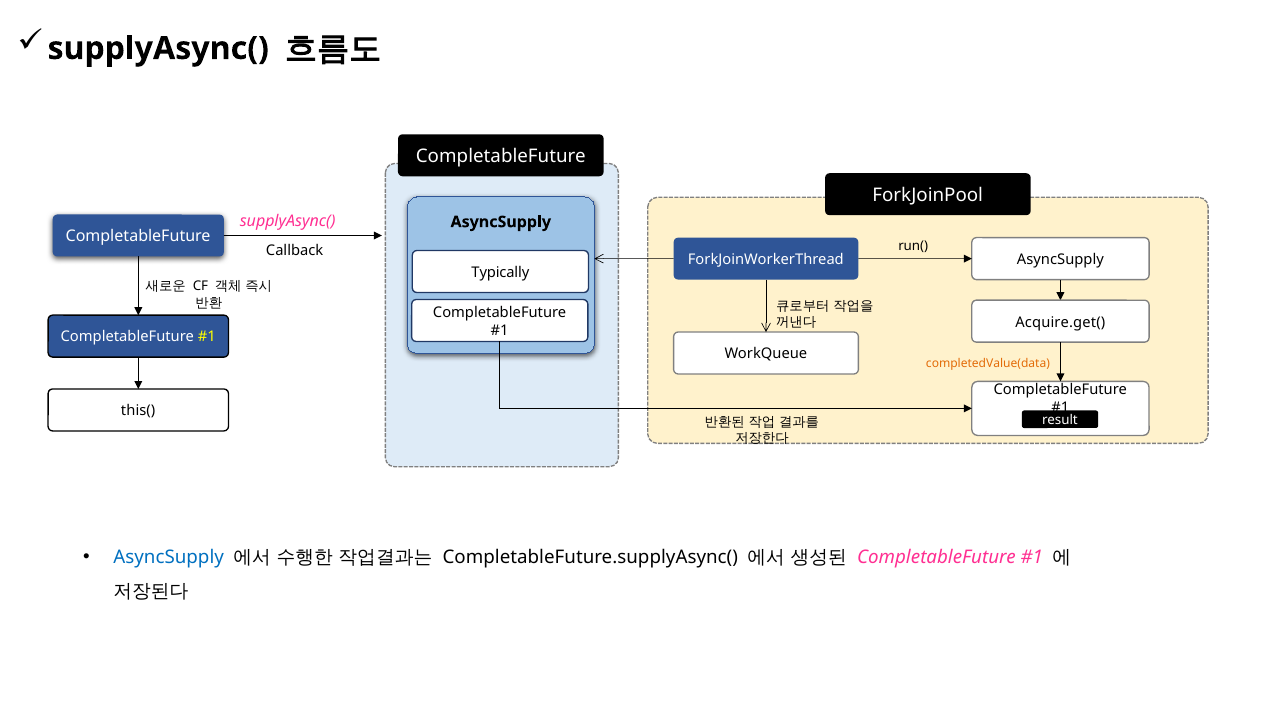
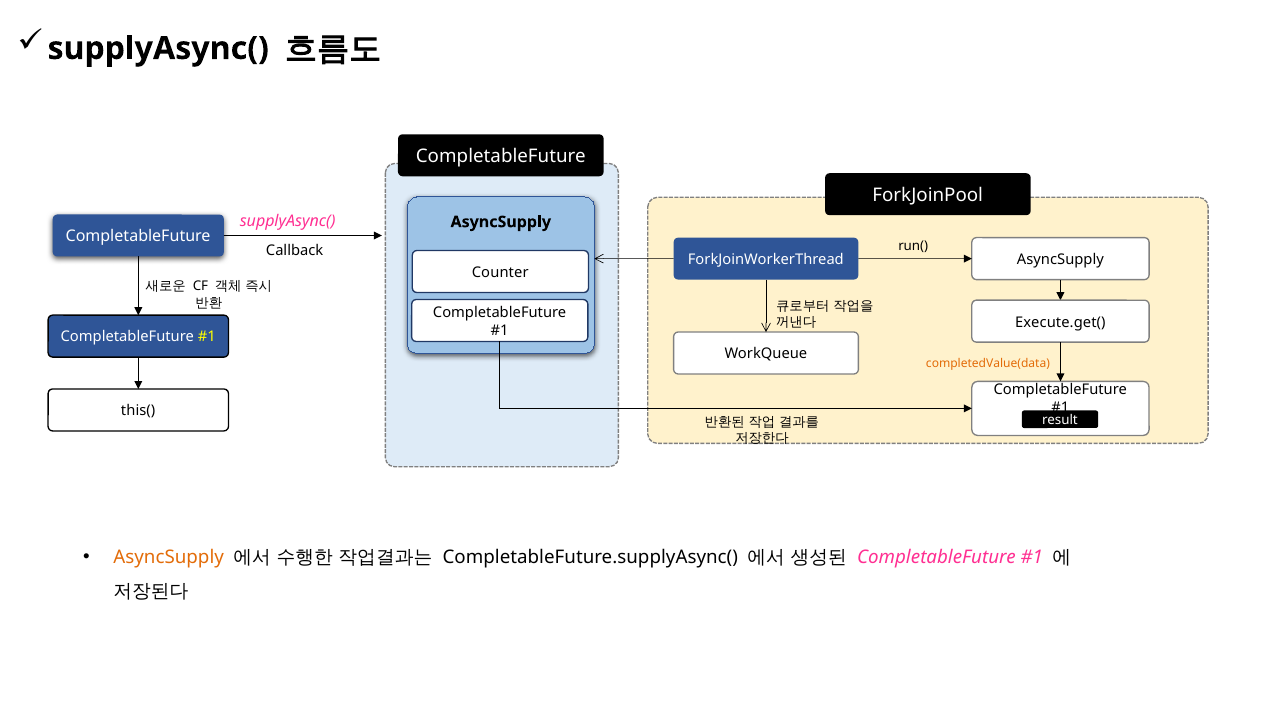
Typically: Typically -> Counter
Acquire.get(: Acquire.get( -> Execute.get(
AsyncSupply at (169, 557) colour: blue -> orange
